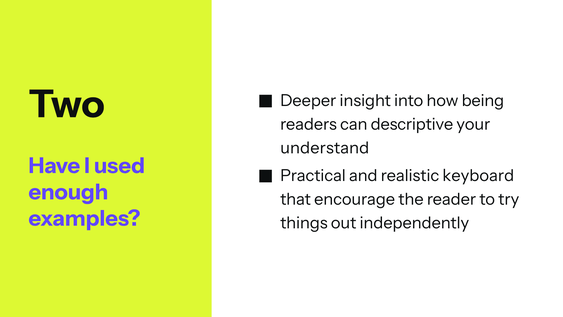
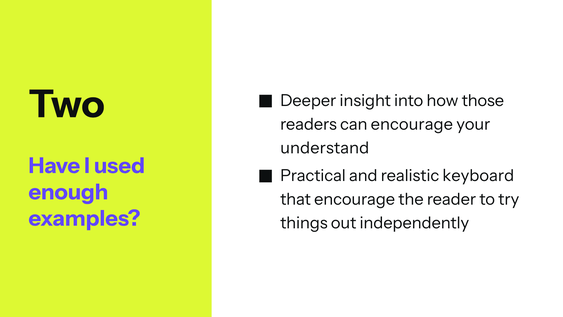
being: being -> those
can descriptive: descriptive -> encourage
